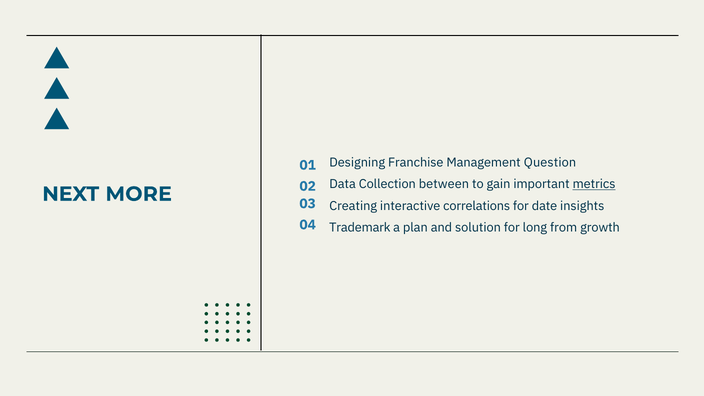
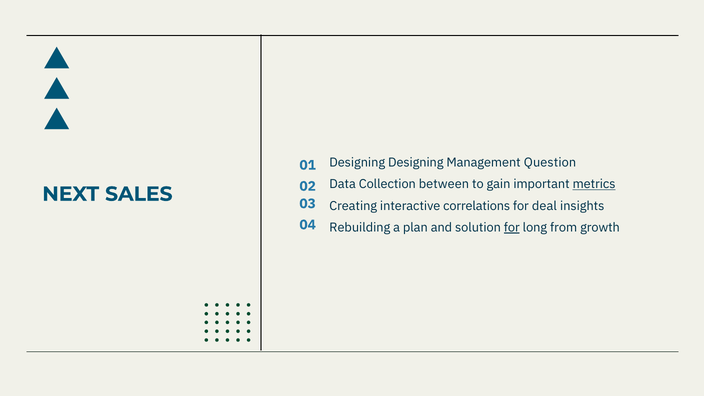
Designing Franchise: Franchise -> Designing
MORE: MORE -> SALES
date: date -> deal
Trademark: Trademark -> Rebuilding
for at (512, 228) underline: none -> present
